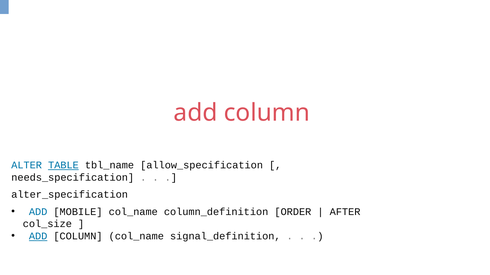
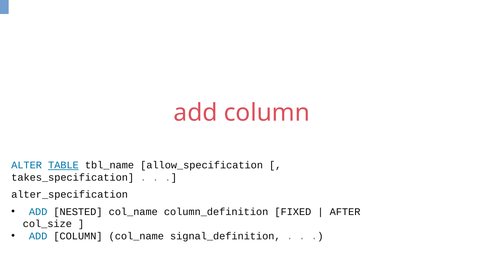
needs_specification: needs_specification -> takes_specification
MOBILE: MOBILE -> NESTED
ORDER: ORDER -> FIXED
ADD at (38, 237) underline: present -> none
